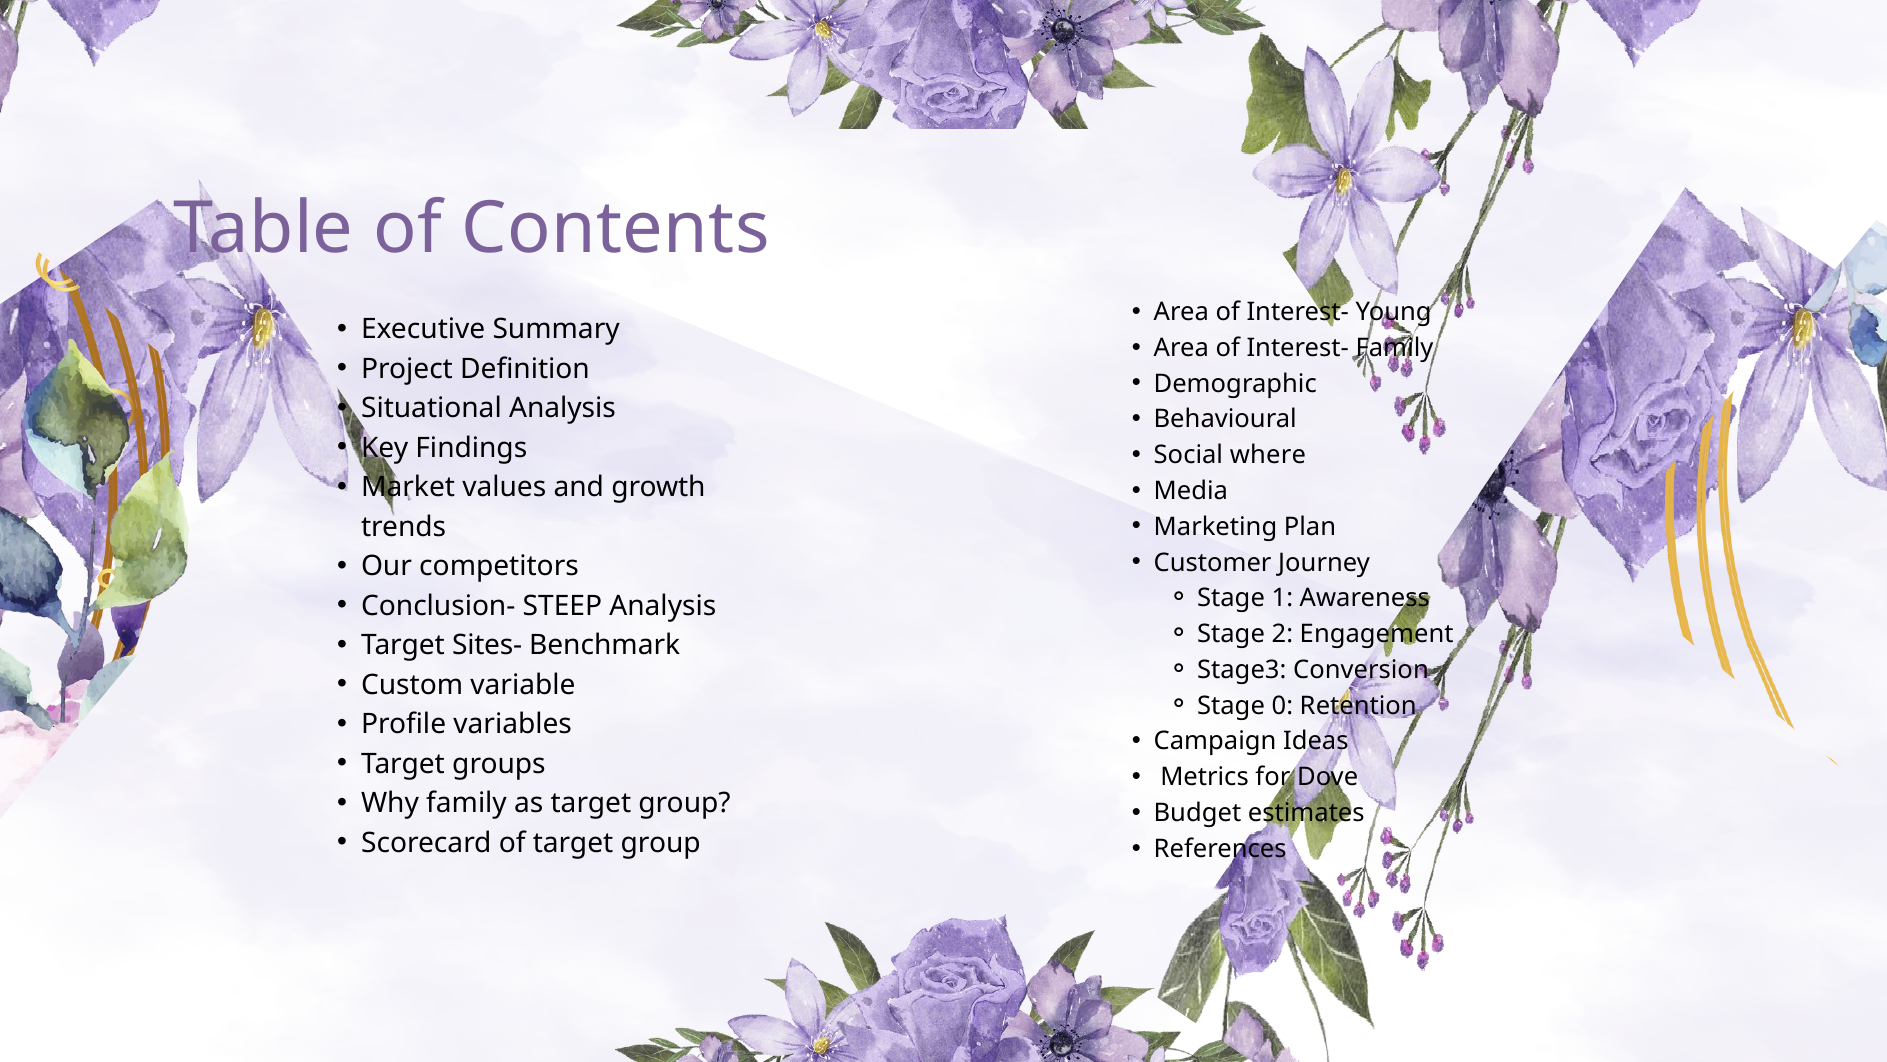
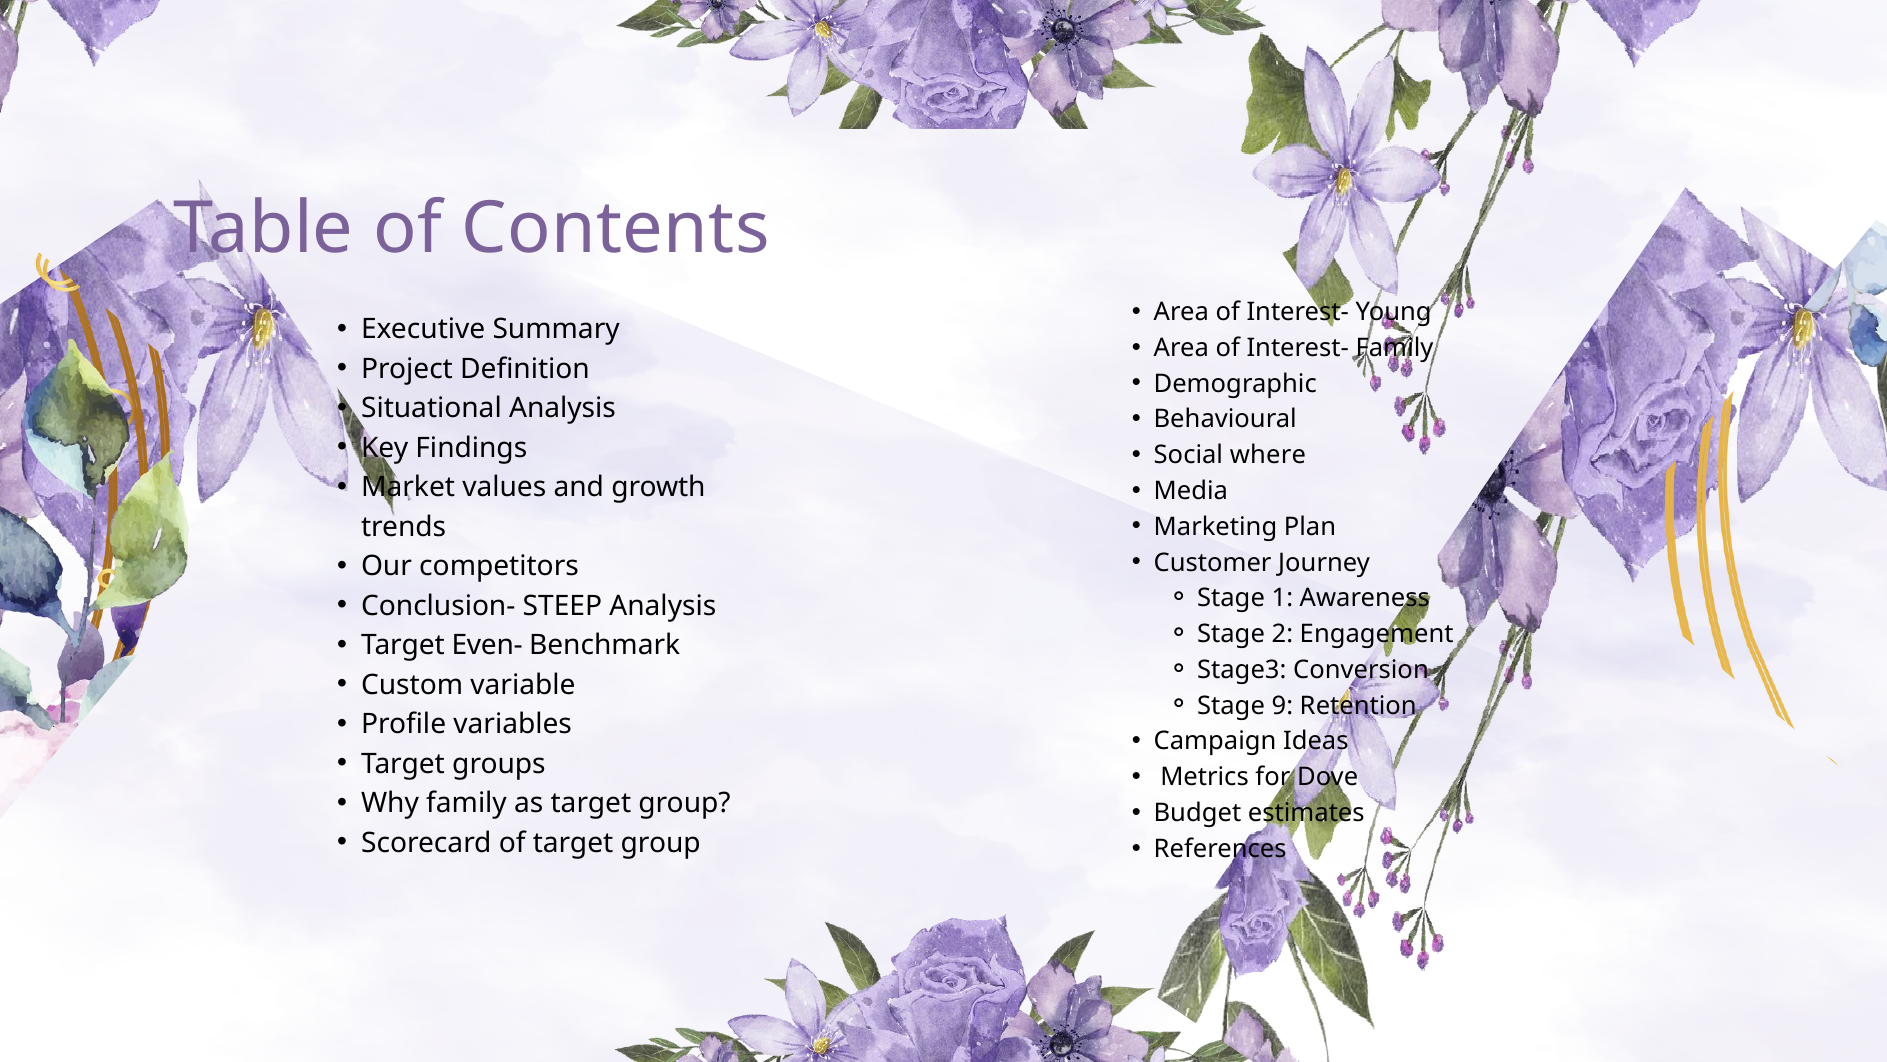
Sites-: Sites- -> Even-
0: 0 -> 9
